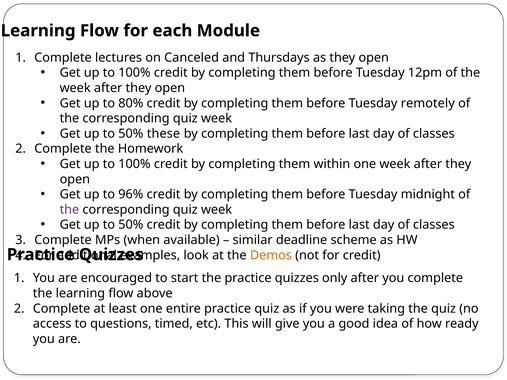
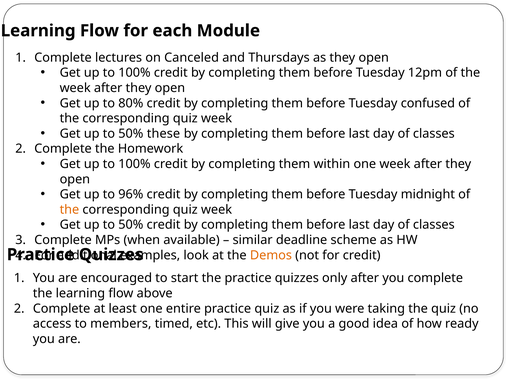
remotely: remotely -> confused
the at (69, 210) colour: purple -> orange
questions: questions -> members
